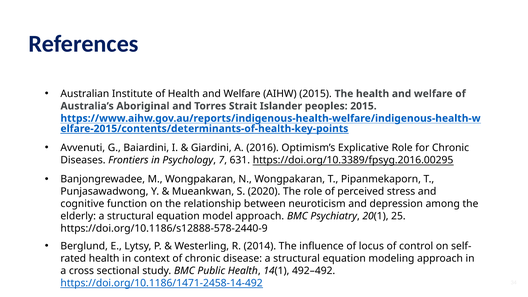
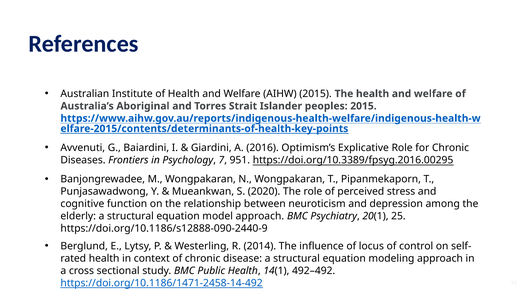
631: 631 -> 951
https://doi.org/10.1186/s12888-578-2440-9: https://doi.org/10.1186/s12888-578-2440-9 -> https://doi.org/10.1186/s12888-090-2440-9
